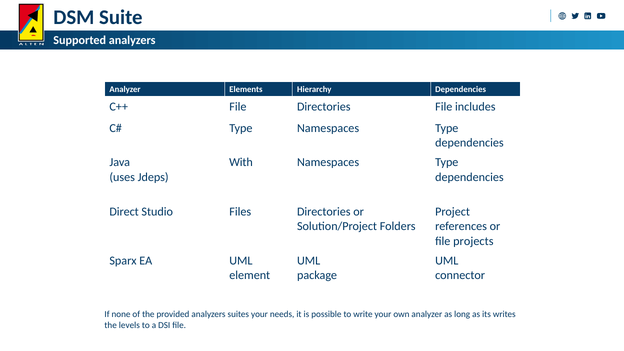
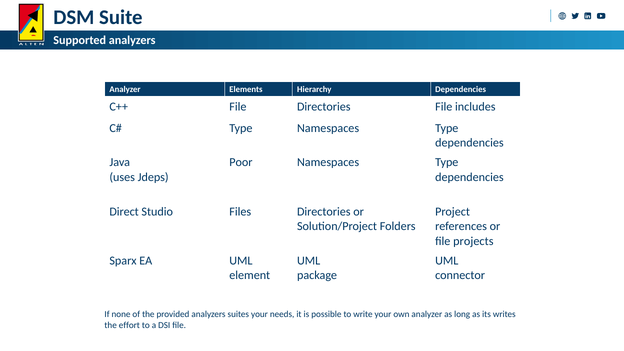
With: With -> Poor
levels: levels -> effort
